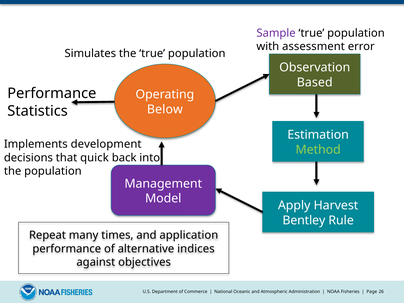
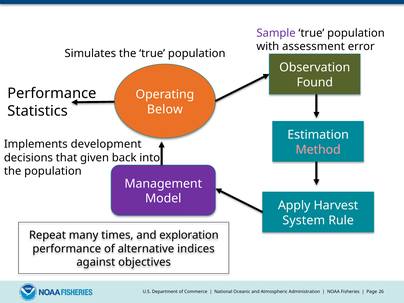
Based: Based -> Found
Method colour: light green -> pink
quick: quick -> given
Bentley: Bentley -> System
application: application -> exploration
